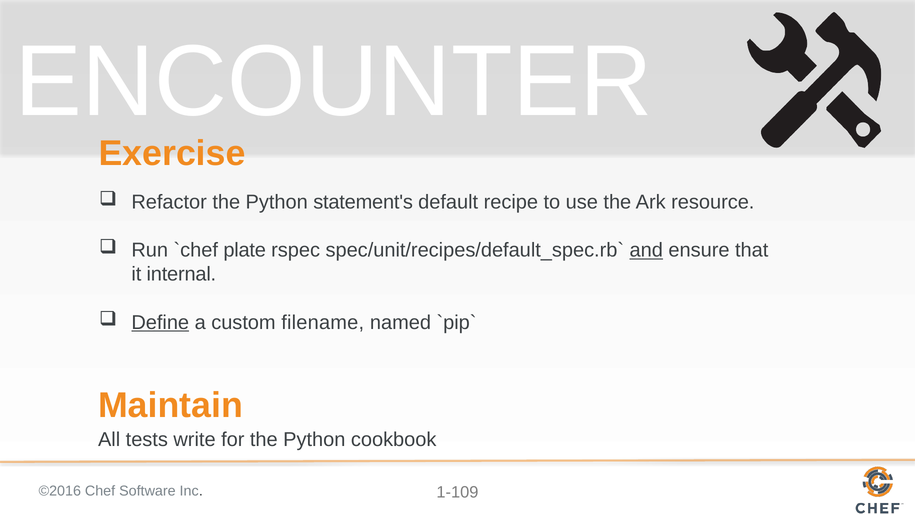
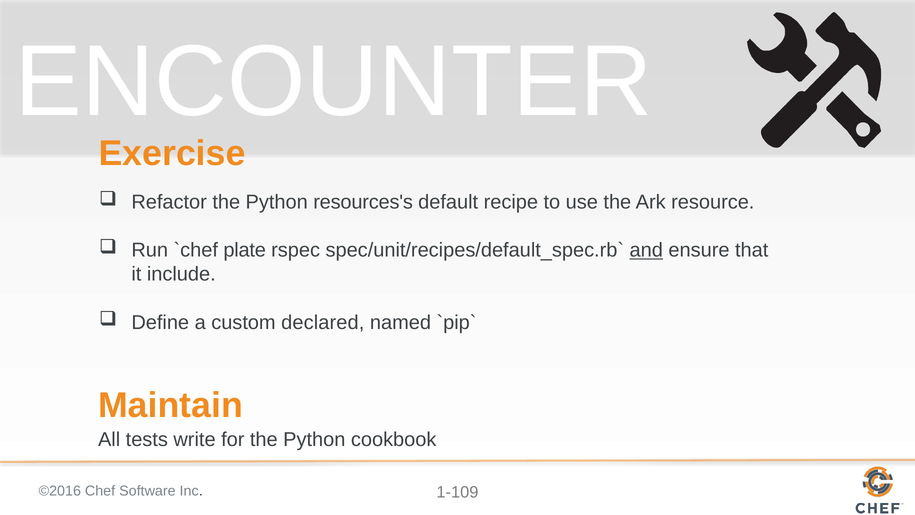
statement's: statement's -> resources's
internal: internal -> include
Define underline: present -> none
filename: filename -> declared
